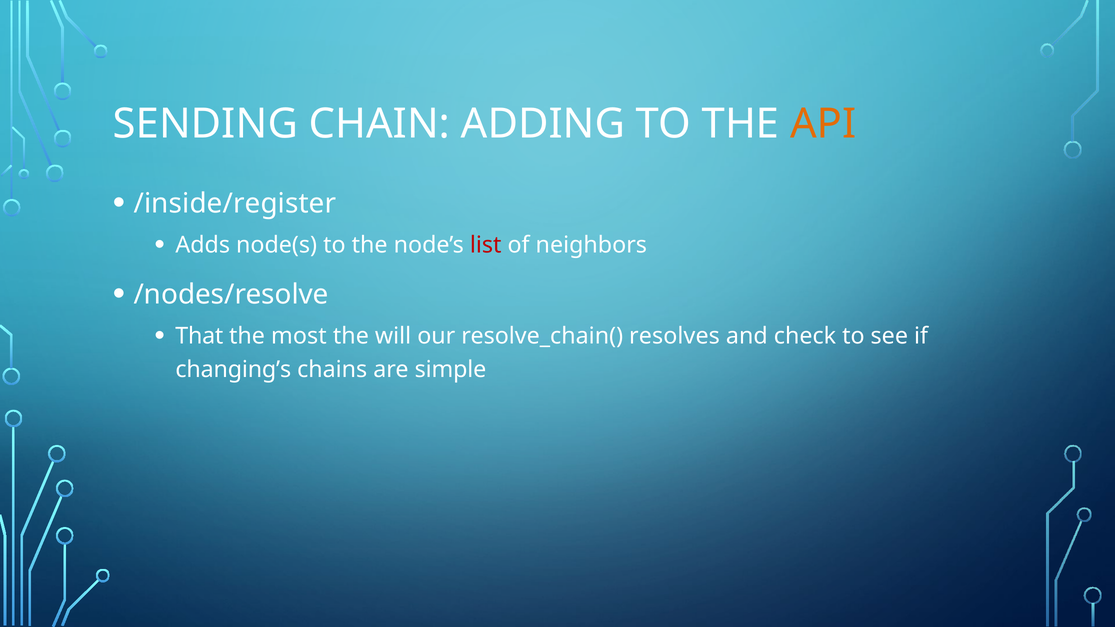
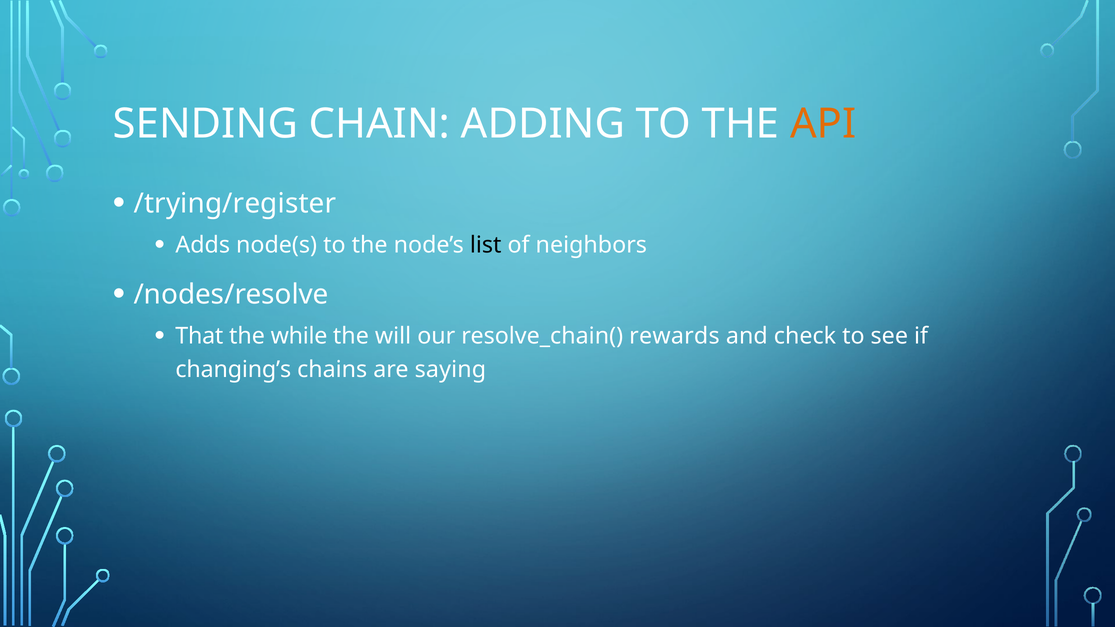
/inside/register: /inside/register -> /trying/register
list colour: red -> black
most: most -> while
resolves: resolves -> rewards
simple: simple -> saying
